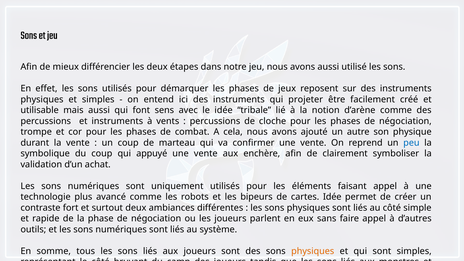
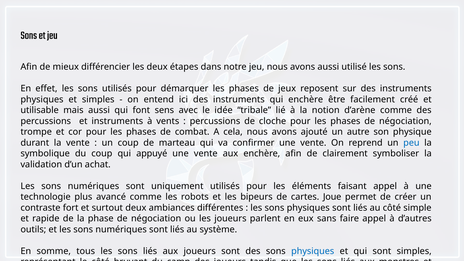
qui projeter: projeter -> enchère
cartes Idée: Idée -> Joue
physiques at (313, 251) colour: orange -> blue
